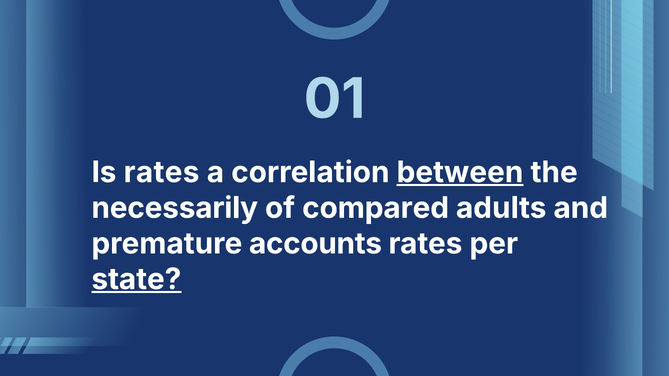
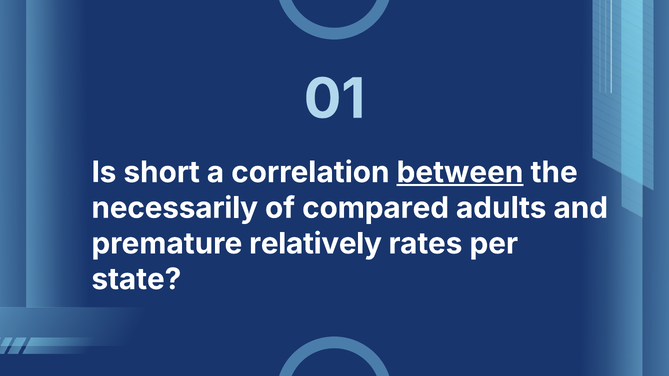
Is rates: rates -> short
accounts: accounts -> relatively
state underline: present -> none
